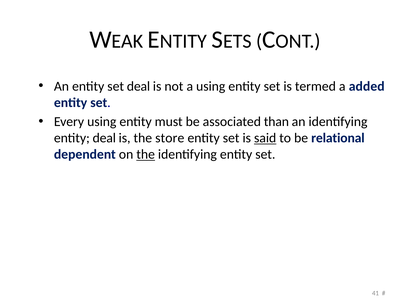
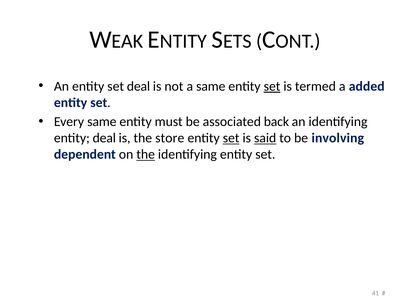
a using: using -> same
set at (272, 86) underline: none -> present
Every using: using -> same
than: than -> back
set at (231, 138) underline: none -> present
relational: relational -> involving
